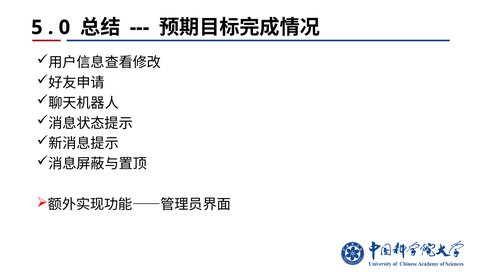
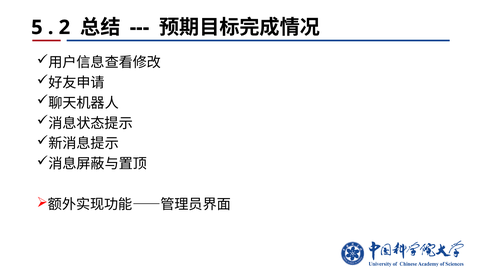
0: 0 -> 2
